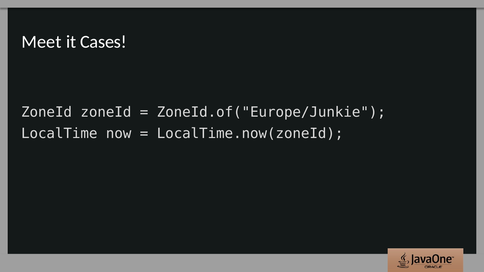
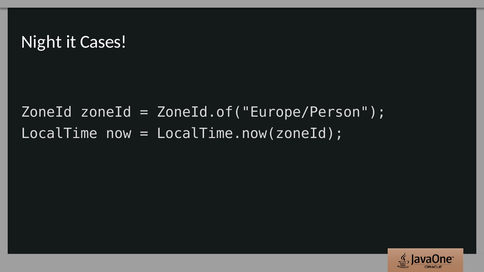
Meet: Meet -> Night
ZoneId.of("Europe/Junkie: ZoneId.of("Europe/Junkie -> ZoneId.of("Europe/Person
